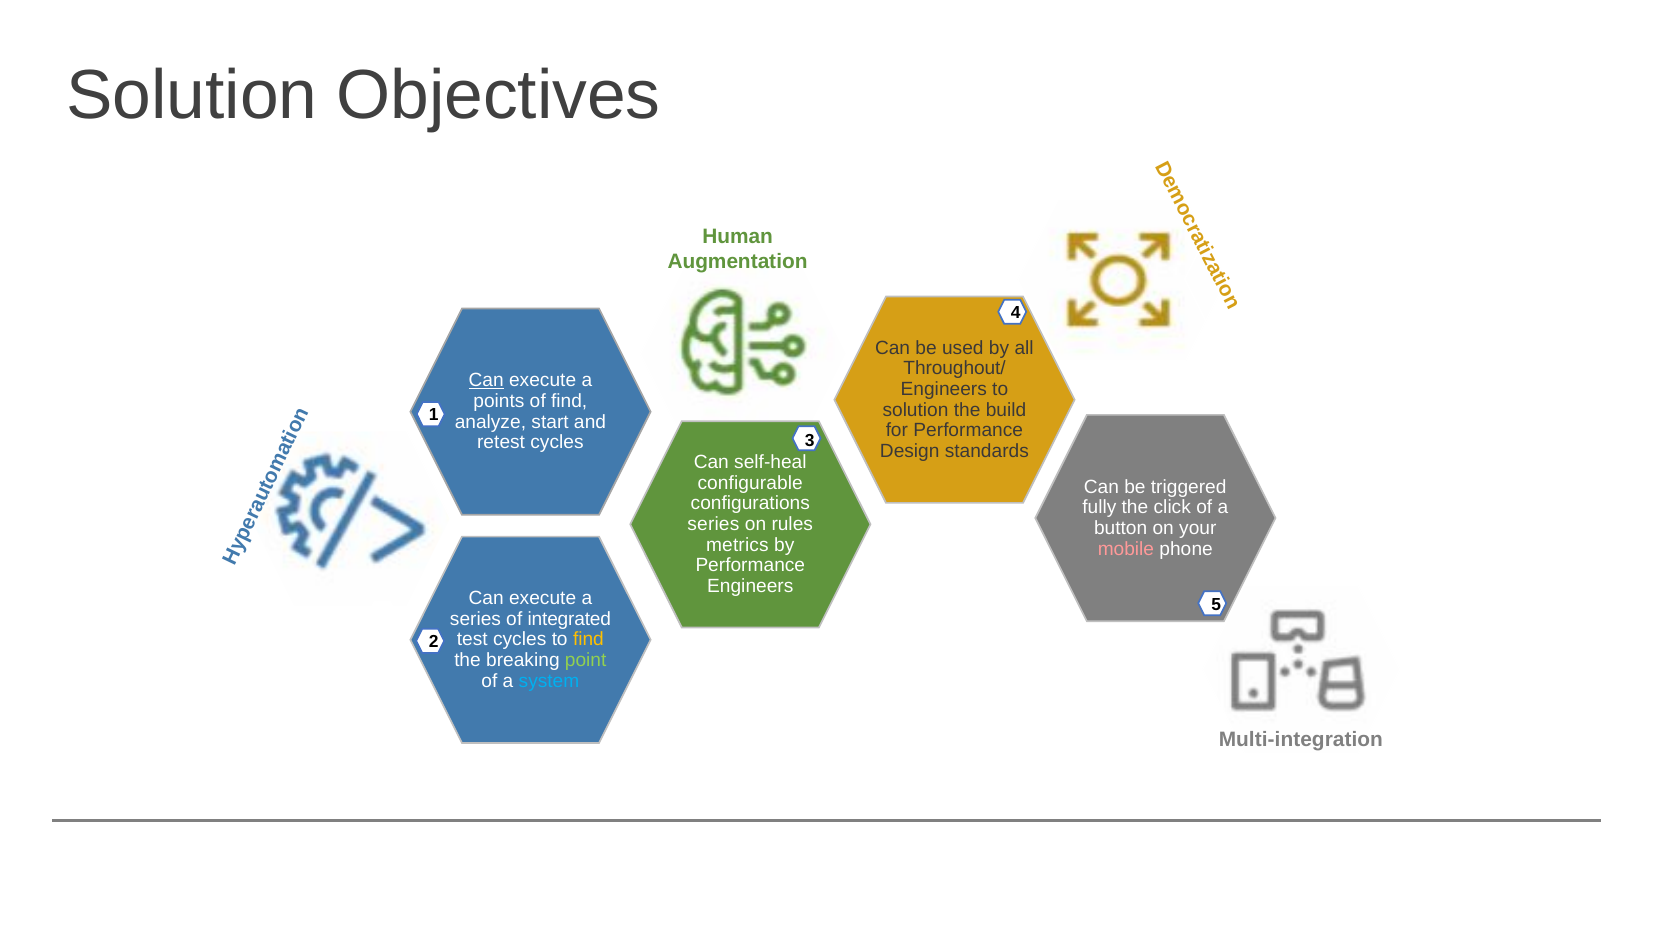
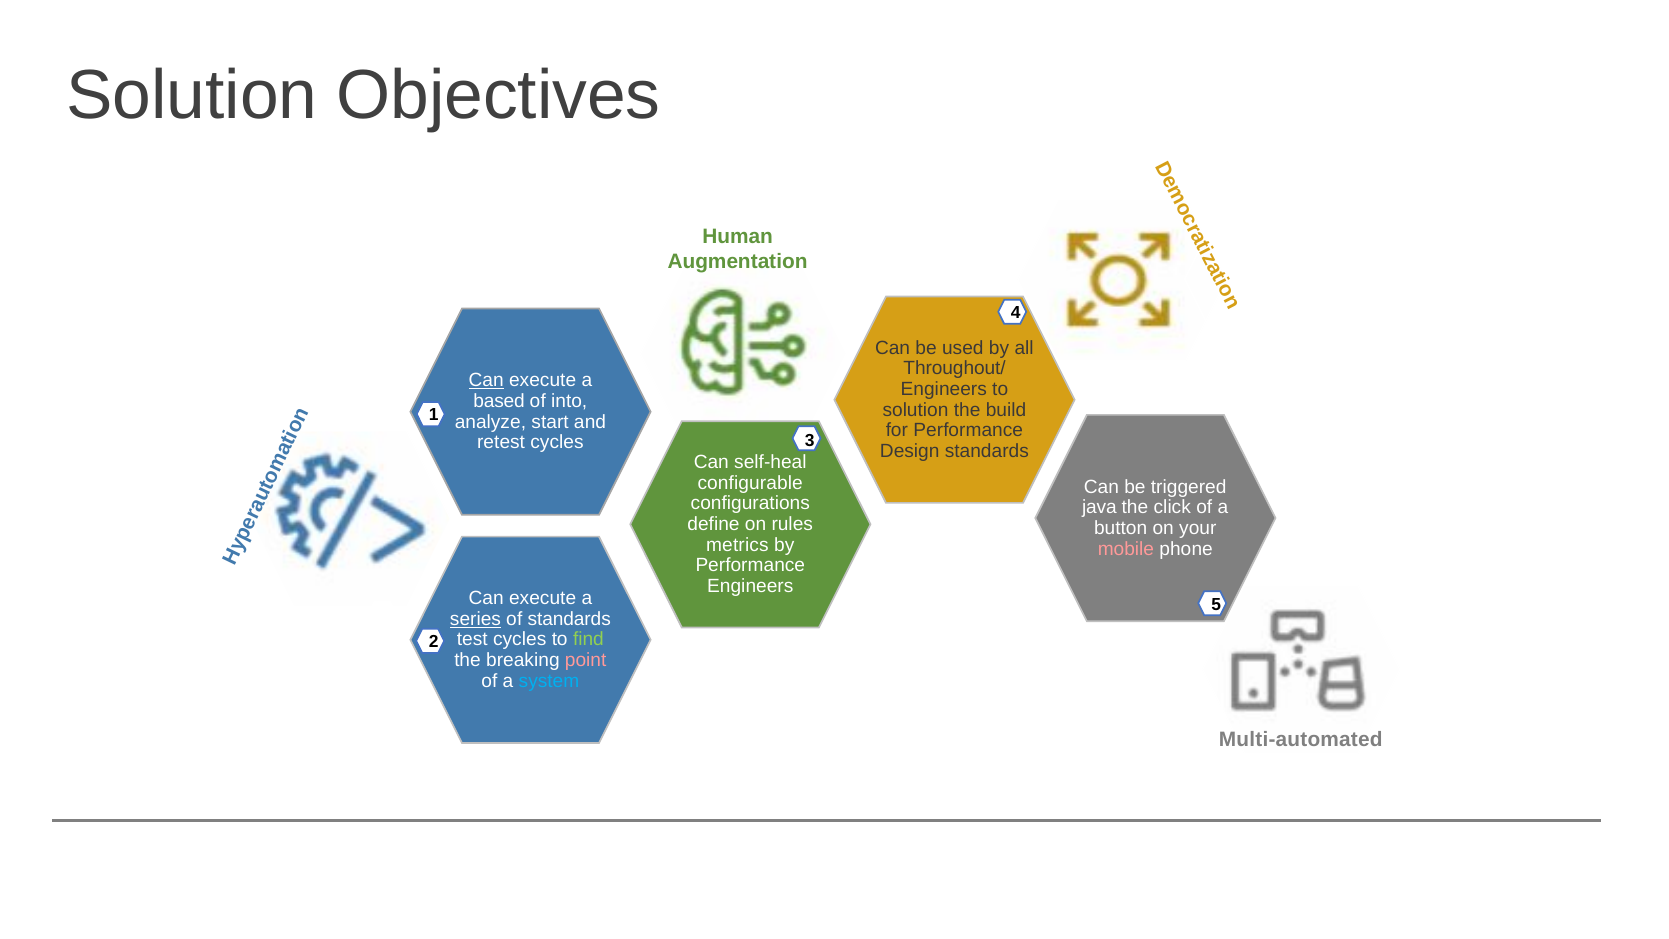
points: points -> based
of find: find -> into
fully: fully -> java
series at (713, 524): series -> define
series at (475, 619) underline: none -> present
of integrated: integrated -> standards
find at (588, 640) colour: yellow -> light green
point colour: light green -> pink
Multi-integration: Multi-integration -> Multi-automated
